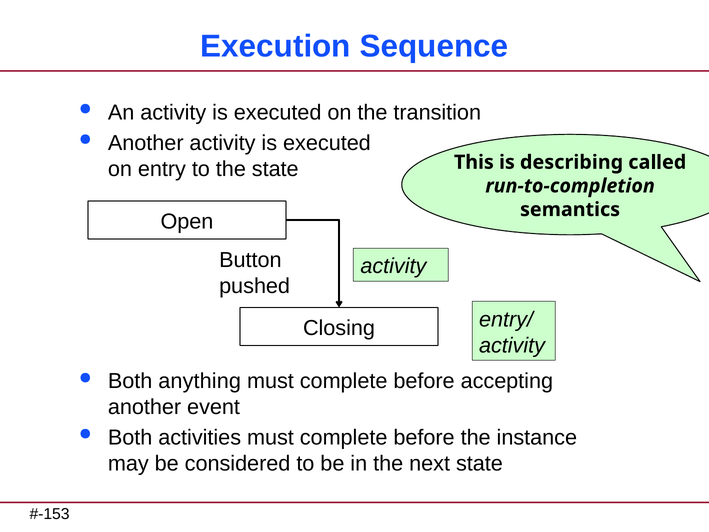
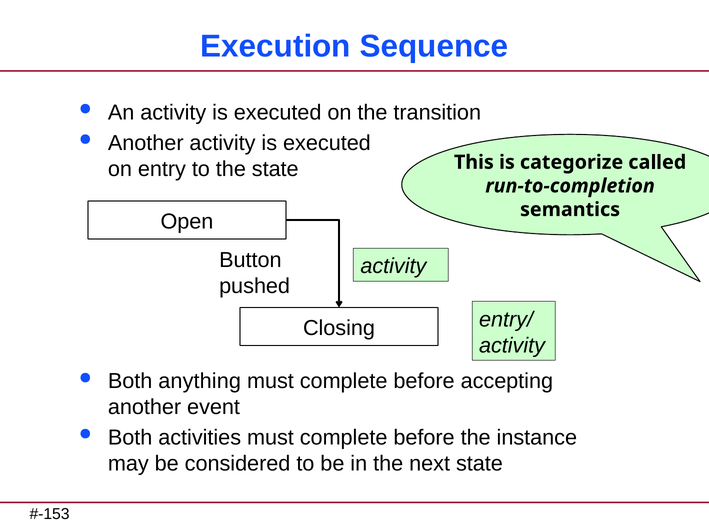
describing: describing -> categorize
